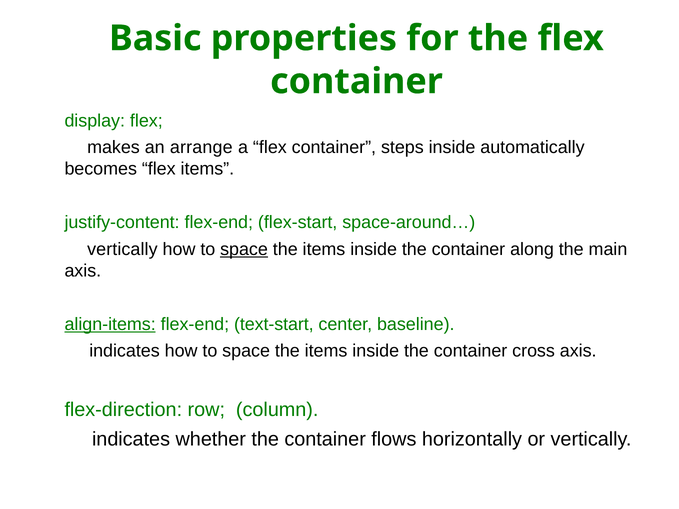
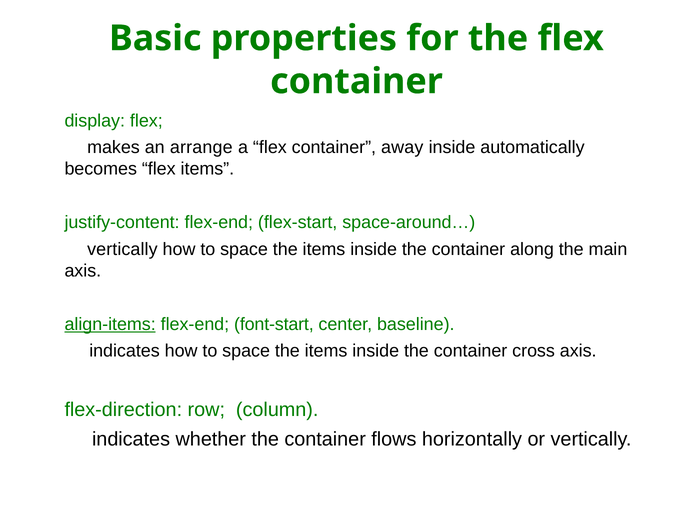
steps: steps -> away
space at (244, 249) underline: present -> none
text-start: text-start -> font-start
